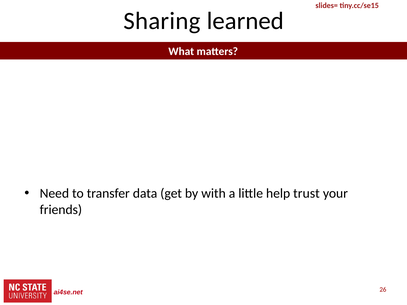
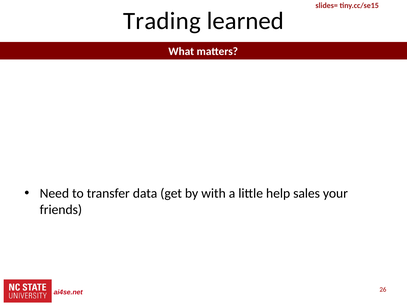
Sharing: Sharing -> Trading
help trust: trust -> sales
